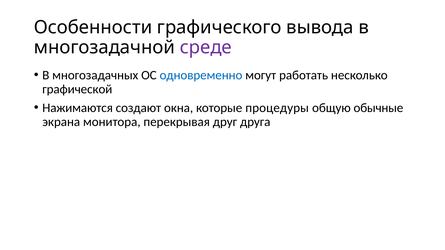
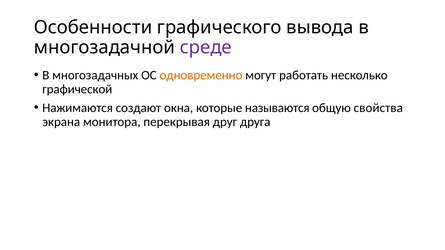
одновременно colour: blue -> orange
процедуры: процедуры -> называются
обычные: обычные -> свойства
